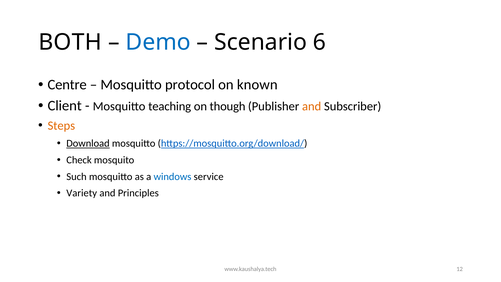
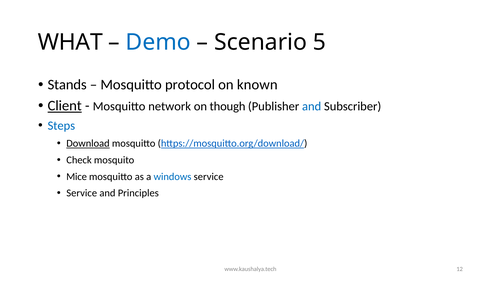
BOTH: BOTH -> WHAT
6: 6 -> 5
Centre: Centre -> Stands
Client underline: none -> present
teaching: teaching -> network
and at (312, 106) colour: orange -> blue
Steps colour: orange -> blue
Such: Such -> Mice
Variety at (82, 193): Variety -> Service
